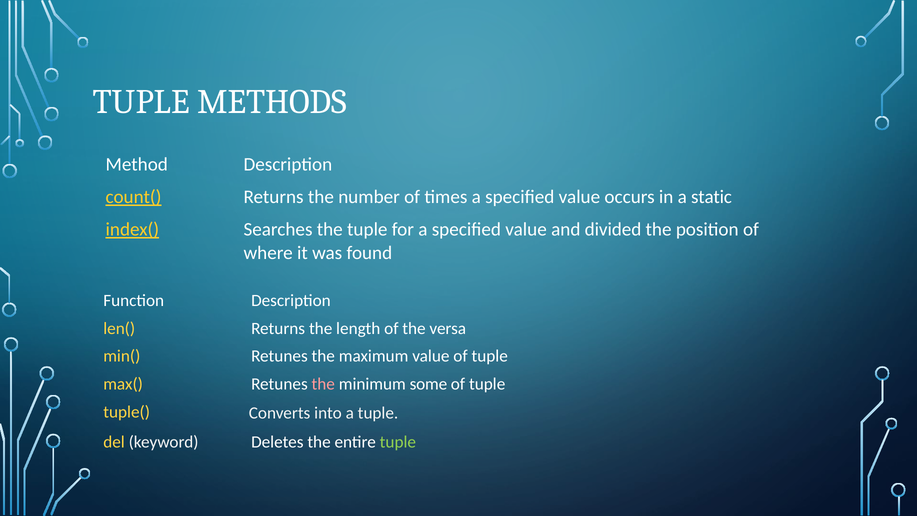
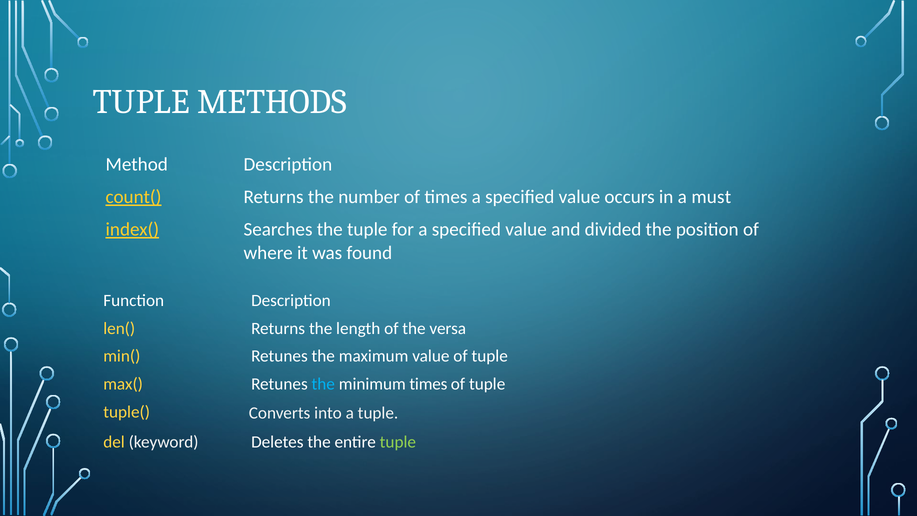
static: static -> must
the at (323, 384) colour: pink -> light blue
minimum some: some -> times
